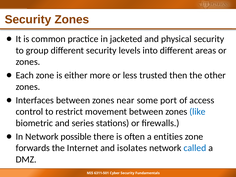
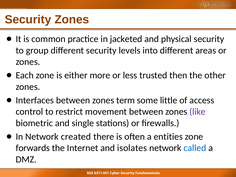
near: near -> term
port: port -> little
like colour: blue -> purple
series: series -> single
possible: possible -> created
